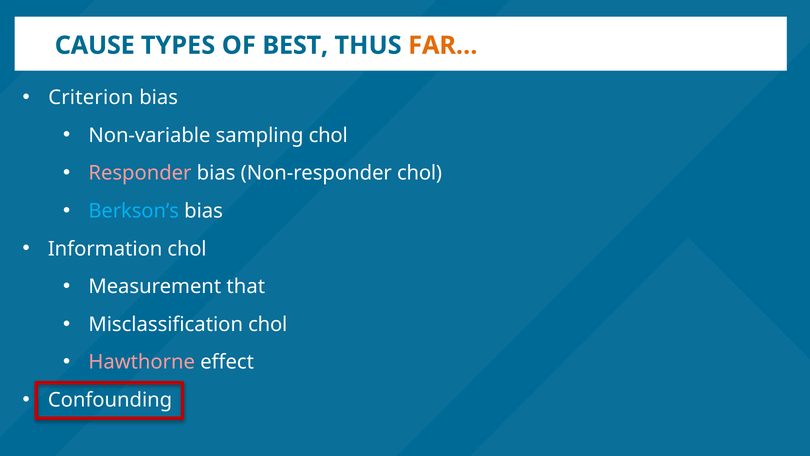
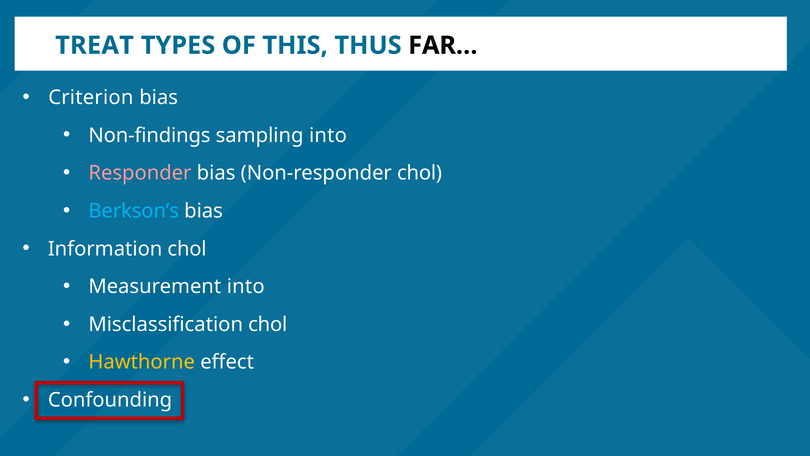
CAUSE: CAUSE -> TREAT
BEST: BEST -> THIS
FAR… colour: orange -> black
Non-variable: Non-variable -> Non-findings
sampling chol: chol -> into
Measurement that: that -> into
Hawthorne colour: pink -> yellow
